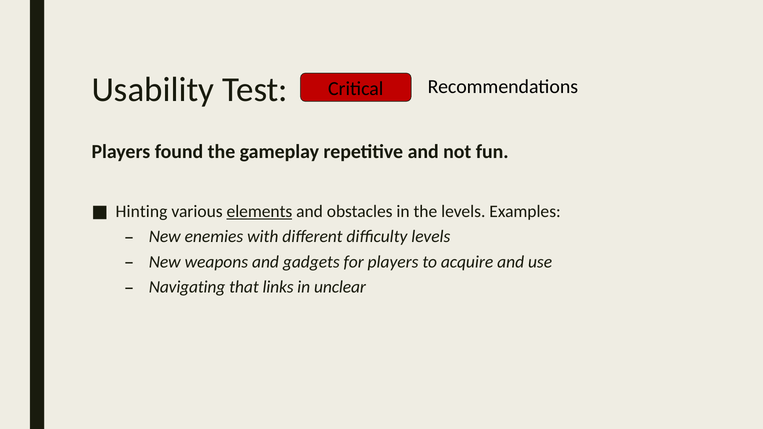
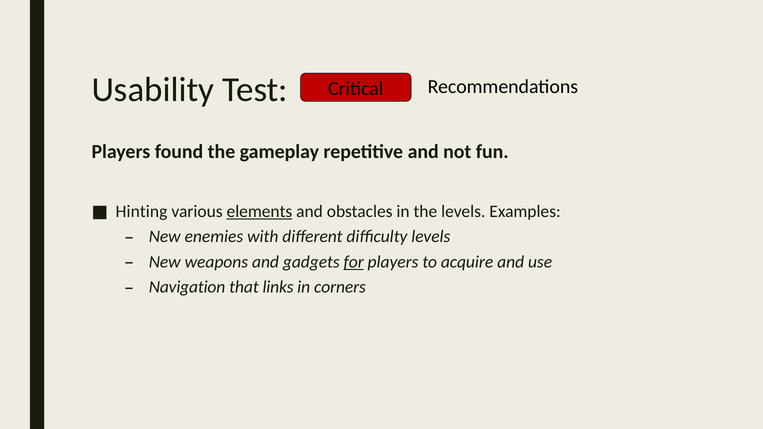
for underline: none -> present
Navigating: Navigating -> Navigation
unclear: unclear -> corners
